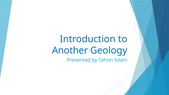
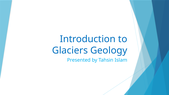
Another: Another -> Glaciers
